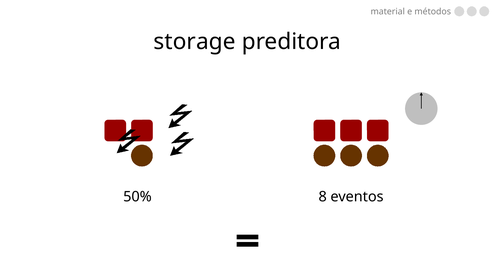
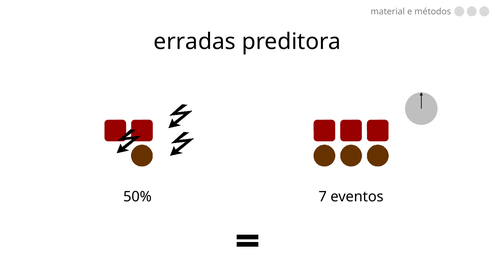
storage: storage -> erradas
8: 8 -> 7
